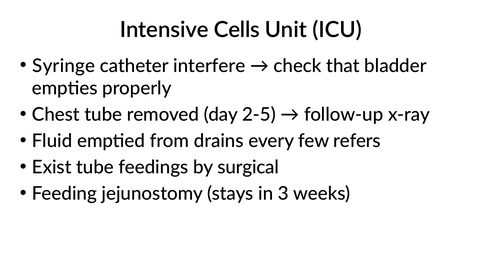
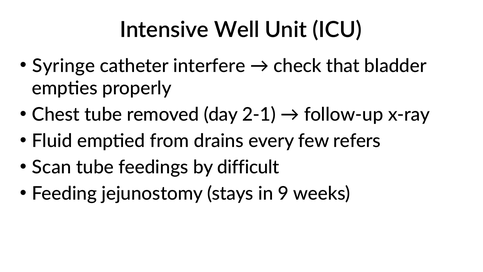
Cells: Cells -> Well
2-5: 2-5 -> 2-1
Exist: Exist -> Scan
surgical: surgical -> difficult
3: 3 -> 9
